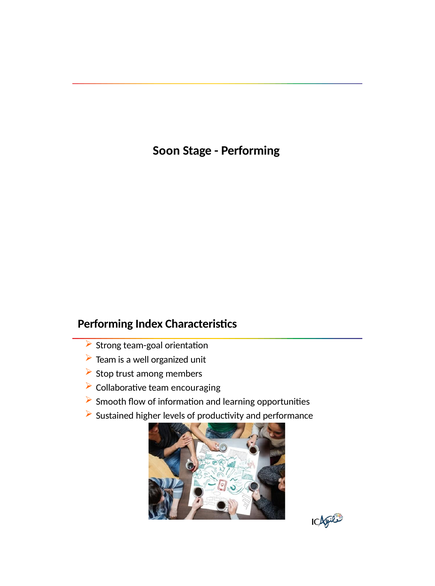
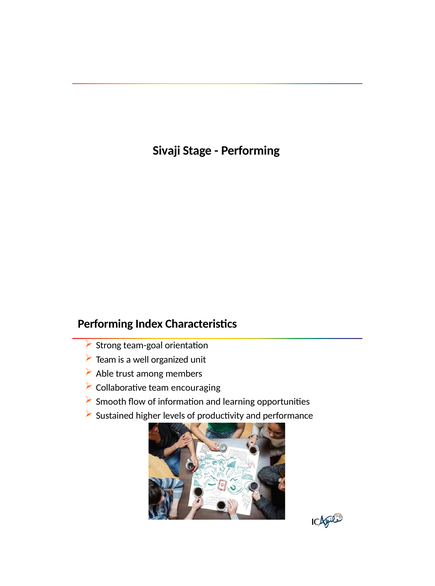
Soon: Soon -> Sivaji
Stop: Stop -> Able
